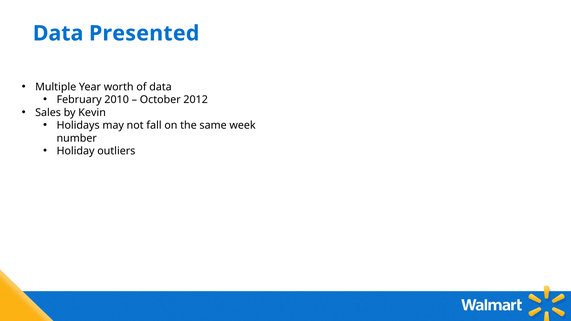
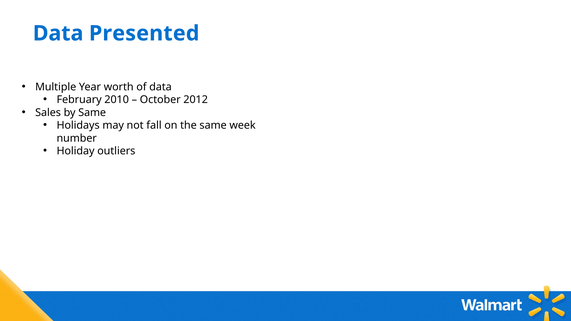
by Kevin: Kevin -> Same
